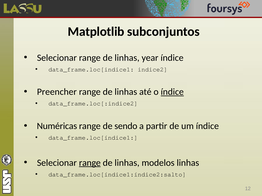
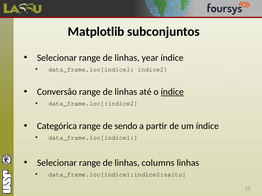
Preencher: Preencher -> Conversão
Numéricas: Numéricas -> Categórica
range at (90, 163) underline: present -> none
modelos: modelos -> columns
